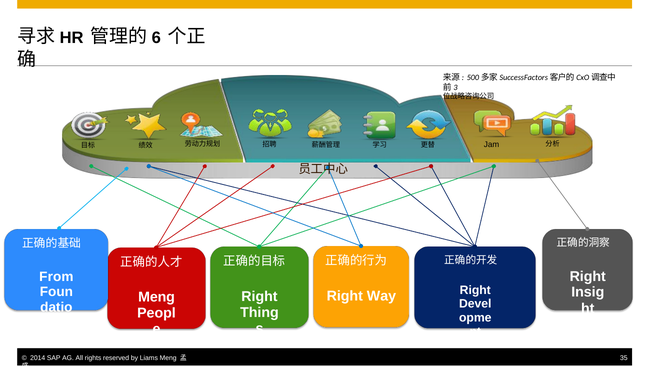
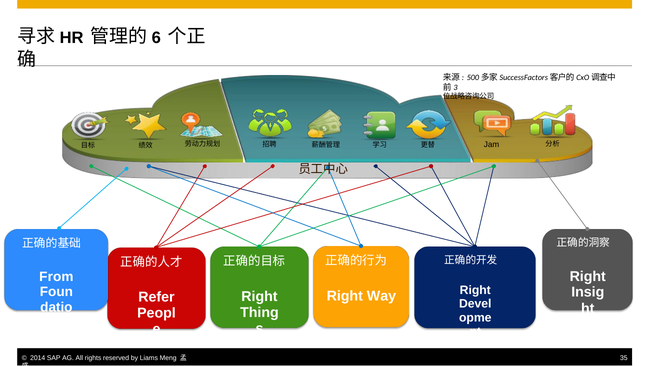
Meng at (157, 297): Meng -> Refer
